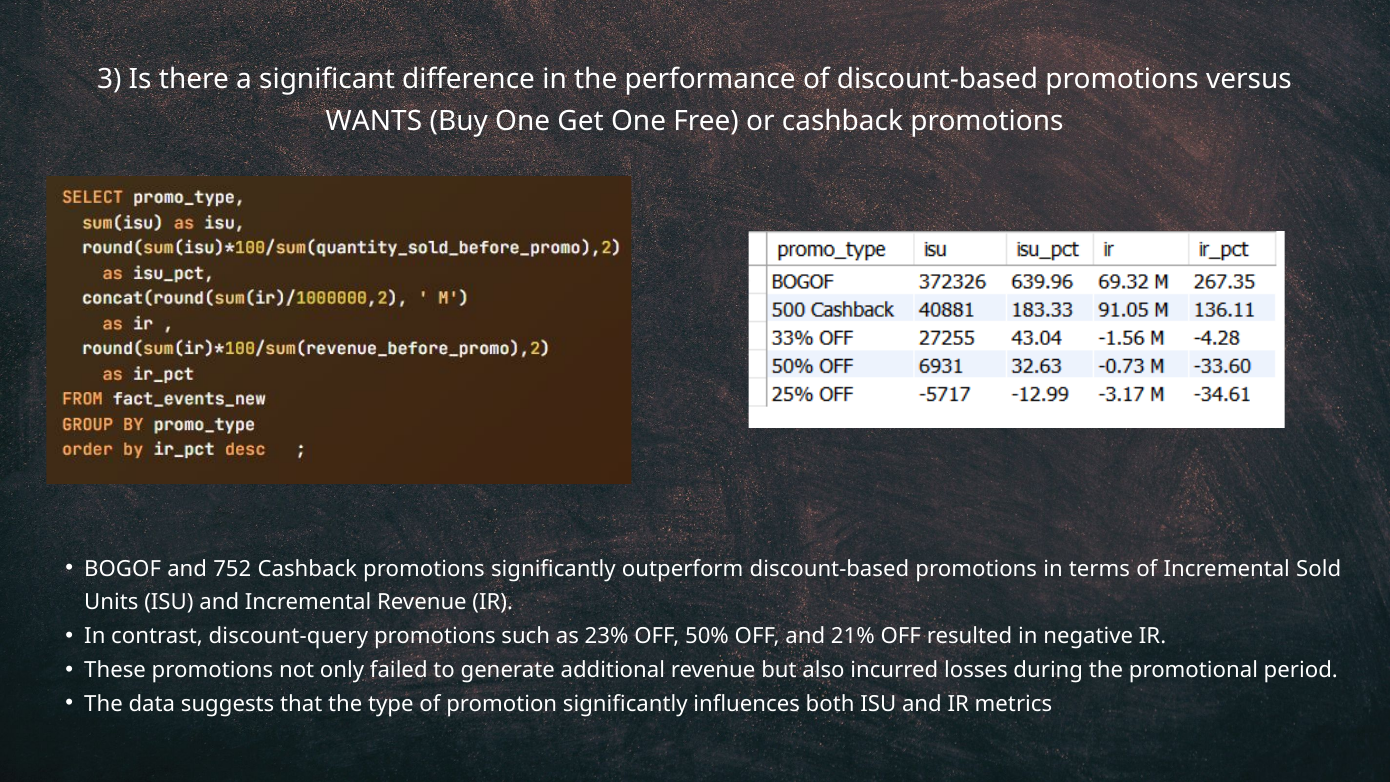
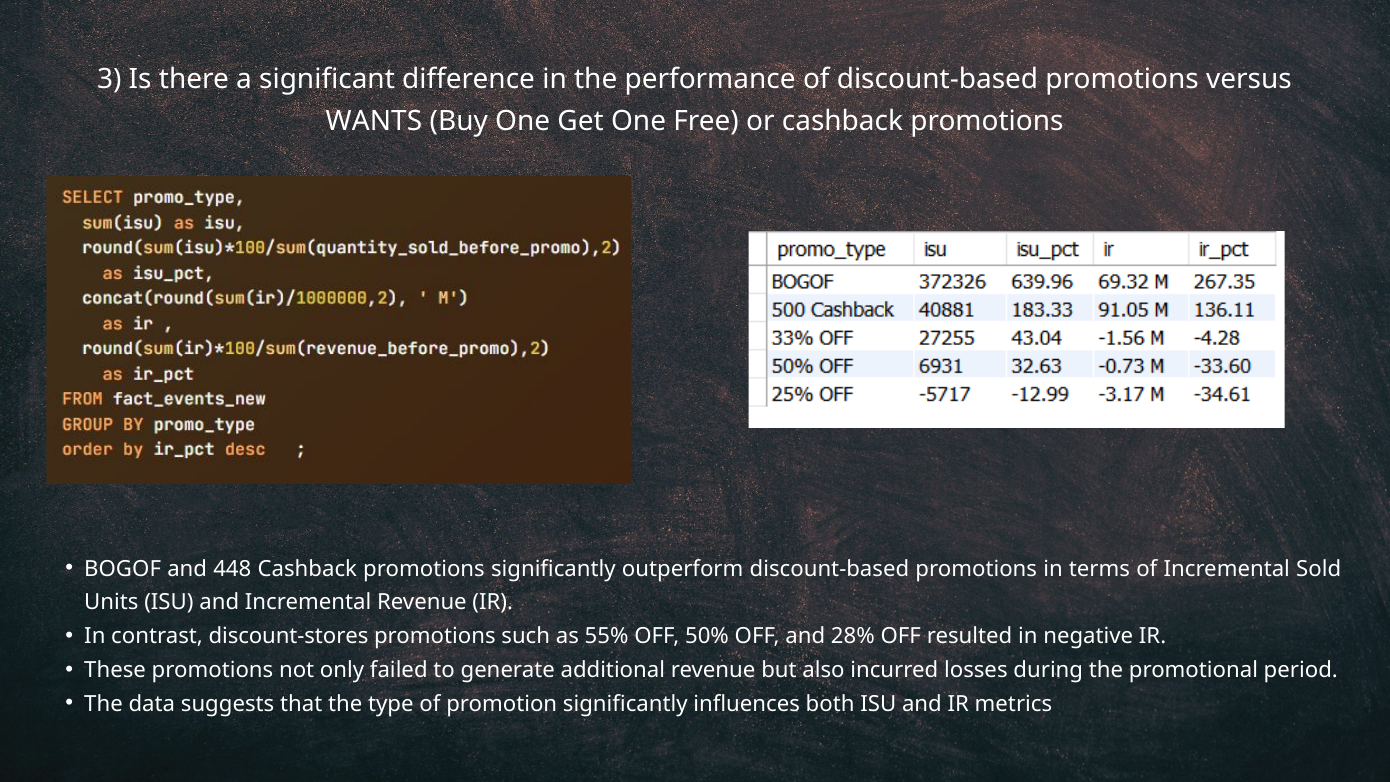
752: 752 -> 448
discount-query: discount-query -> discount-stores
23%: 23% -> 55%
21%: 21% -> 28%
